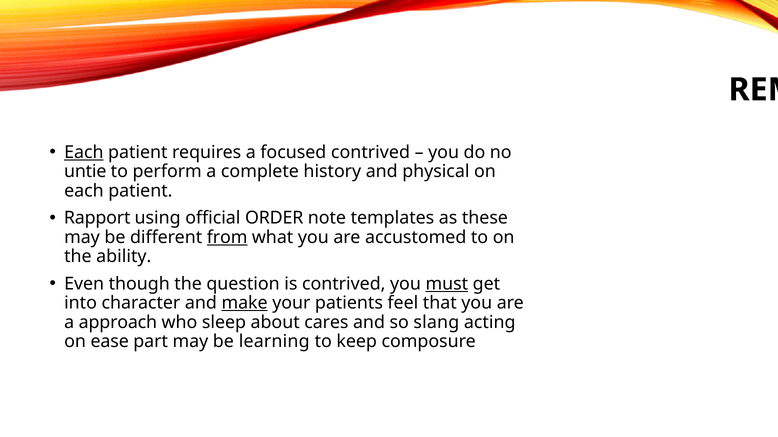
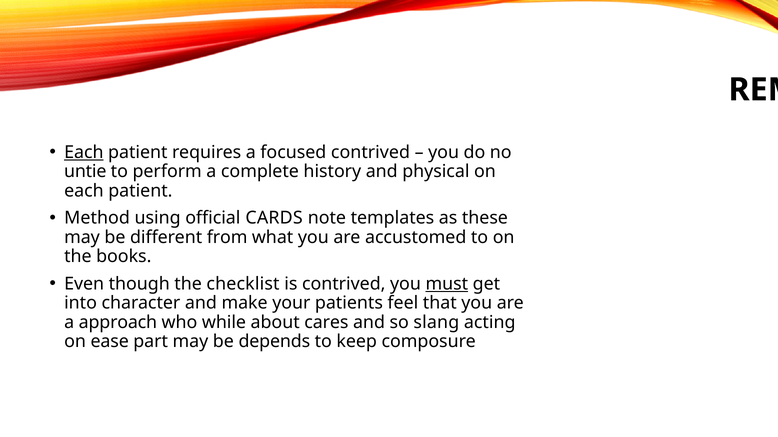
Rapport: Rapport -> Method
ORDER: ORDER -> CARDS
from underline: present -> none
ability: ability -> books
question: question -> checklist
make underline: present -> none
sleep: sleep -> while
learning: learning -> depends
